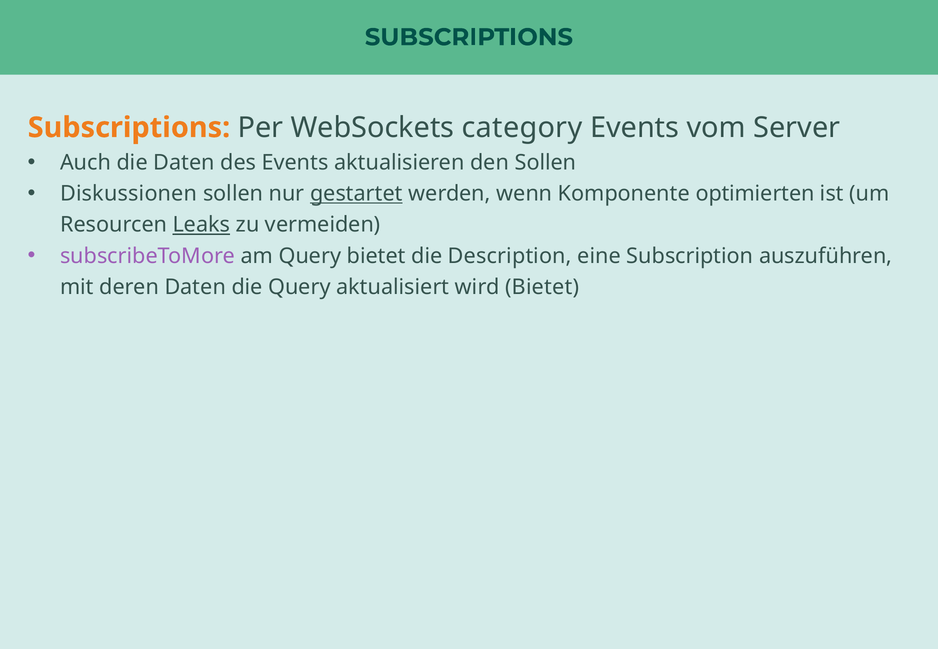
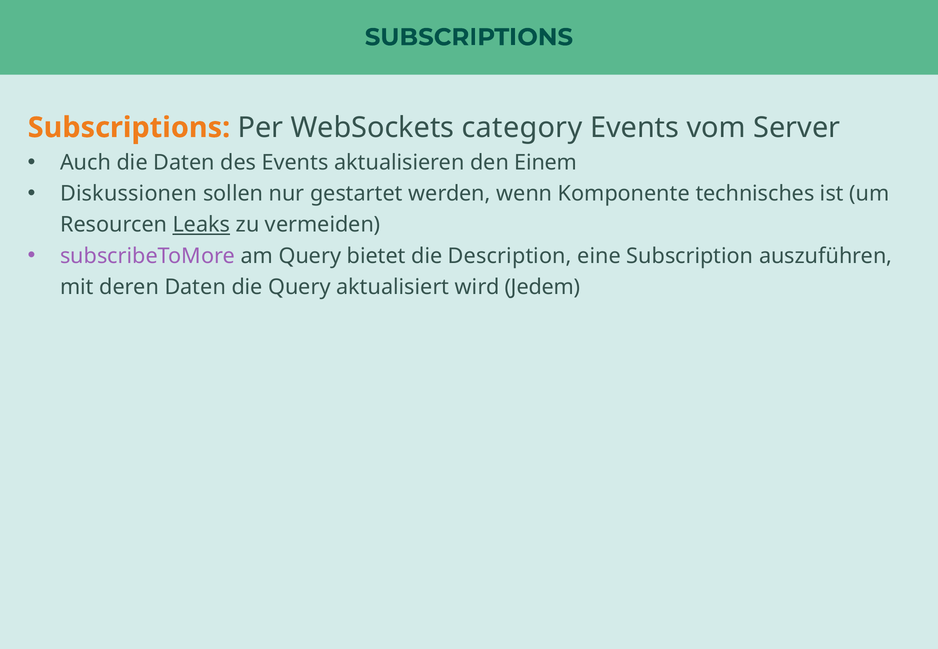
den Sollen: Sollen -> Einem
gestartet underline: present -> none
optimierten: optimierten -> technisches
wird Bietet: Bietet -> Jedem
